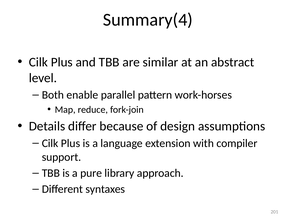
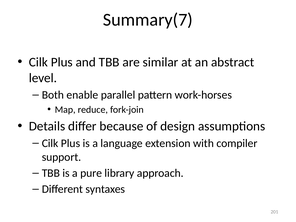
Summary(4: Summary(4 -> Summary(7
